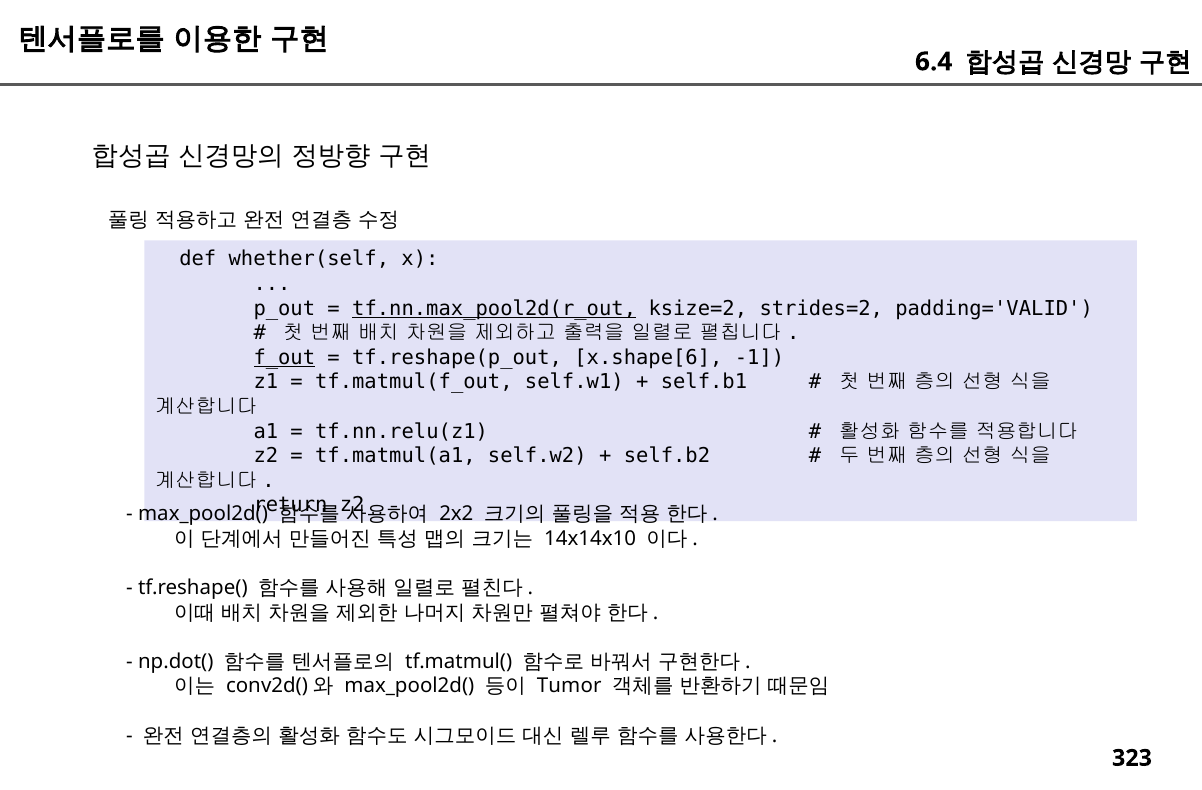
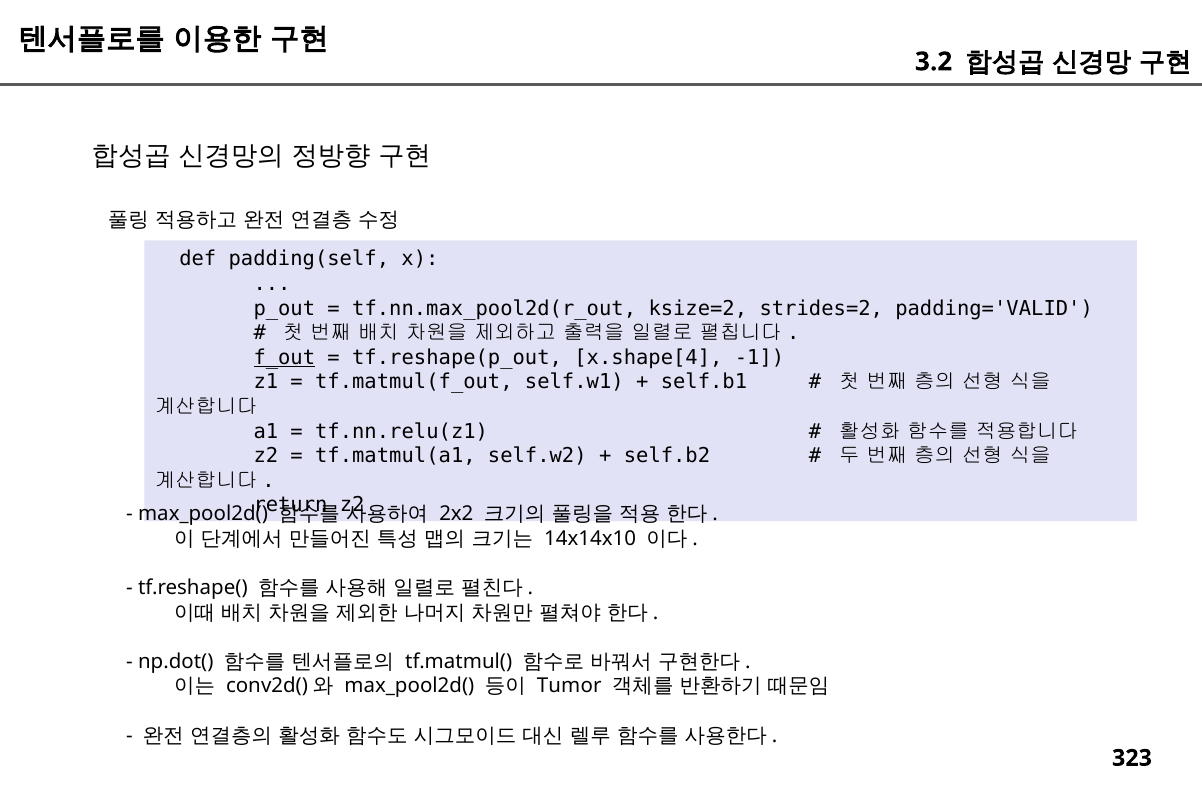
6.4: 6.4 -> 3.2
whether(self: whether(self -> padding(self
tf.nn.max_pool2d(r_out underline: present -> none
x.shape[6: x.shape[6 -> x.shape[4
